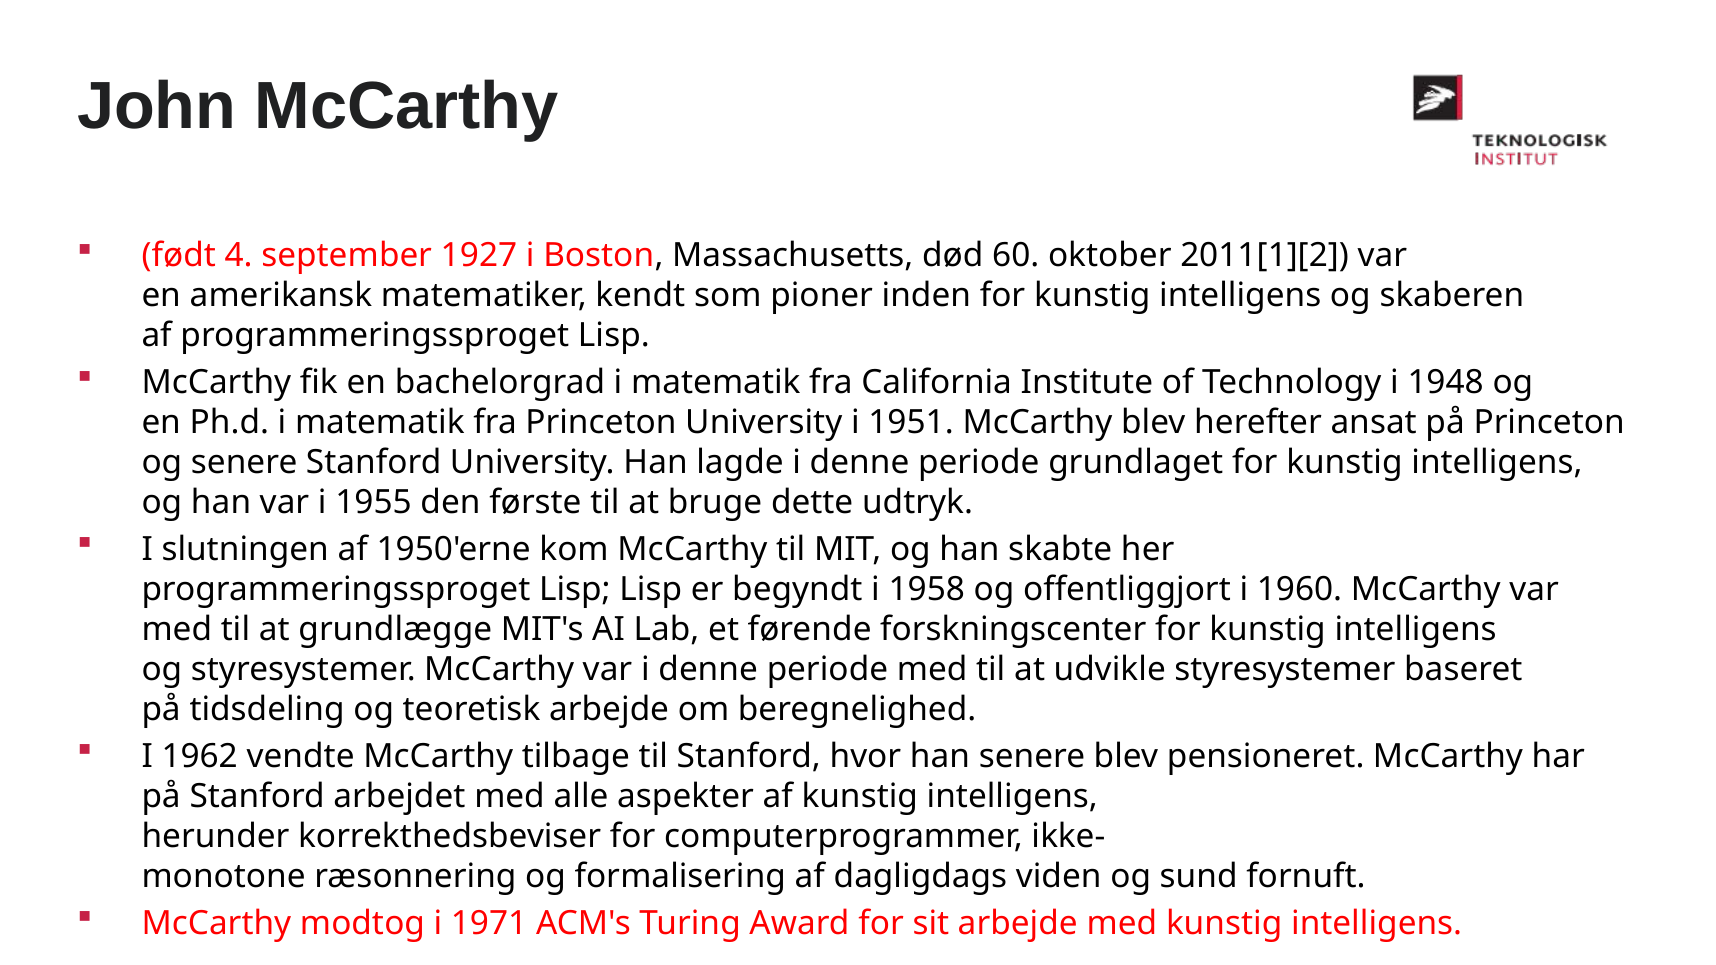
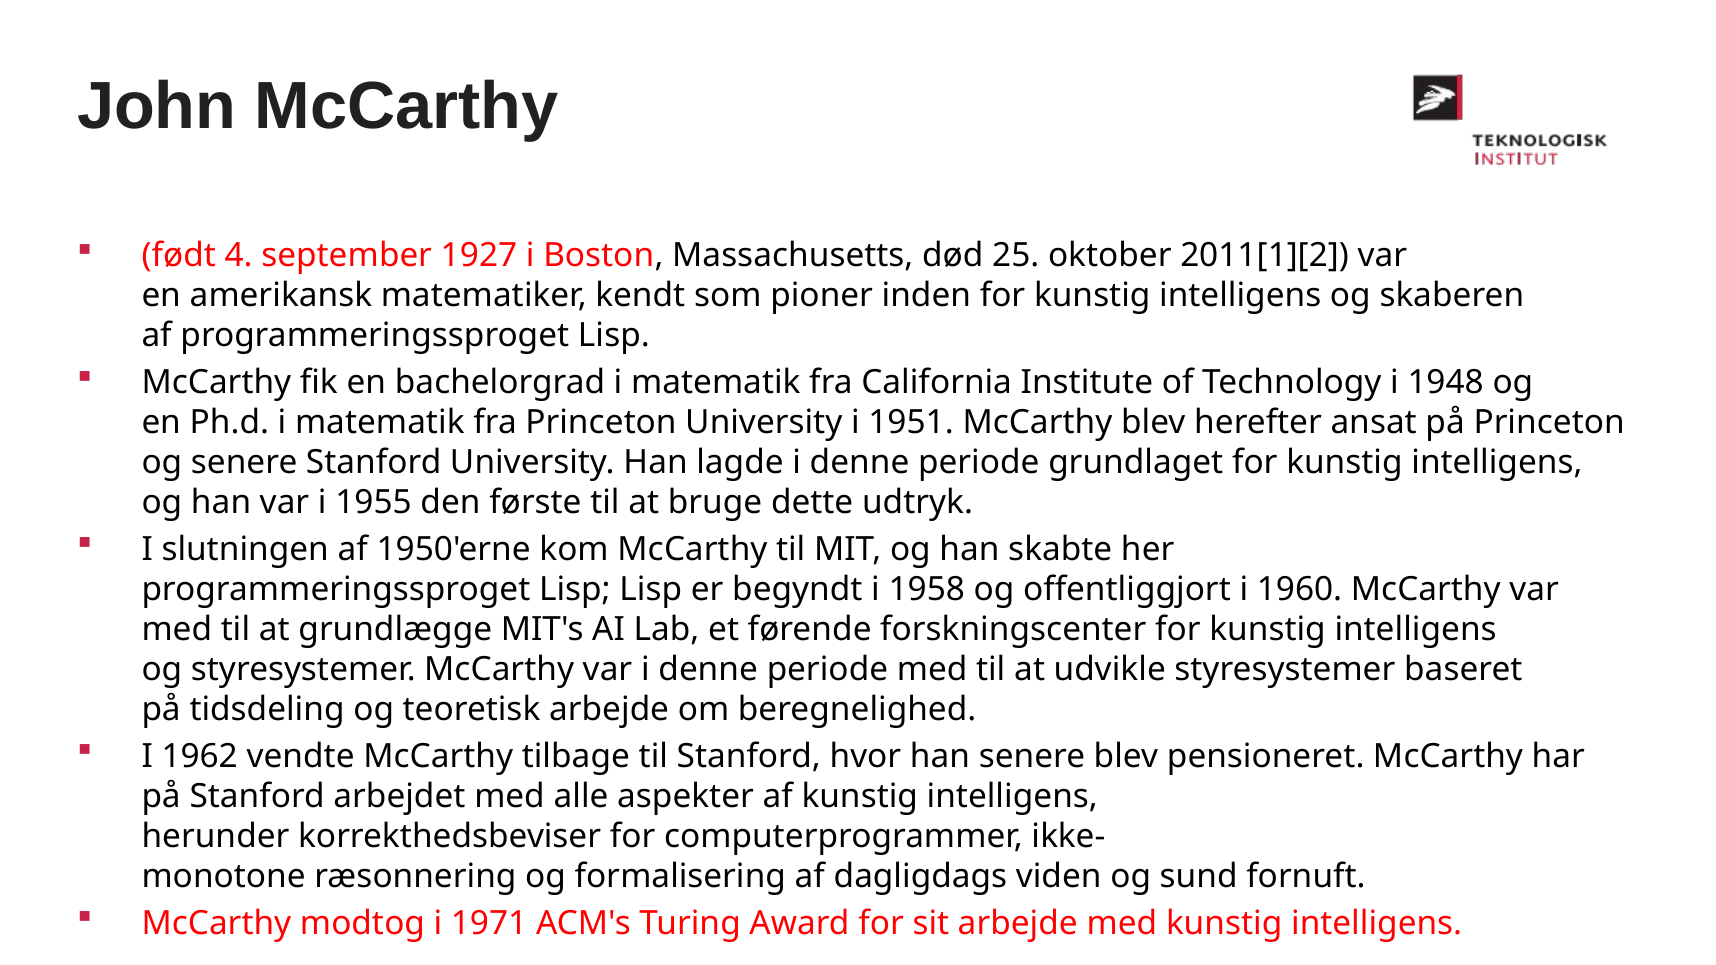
60: 60 -> 25
